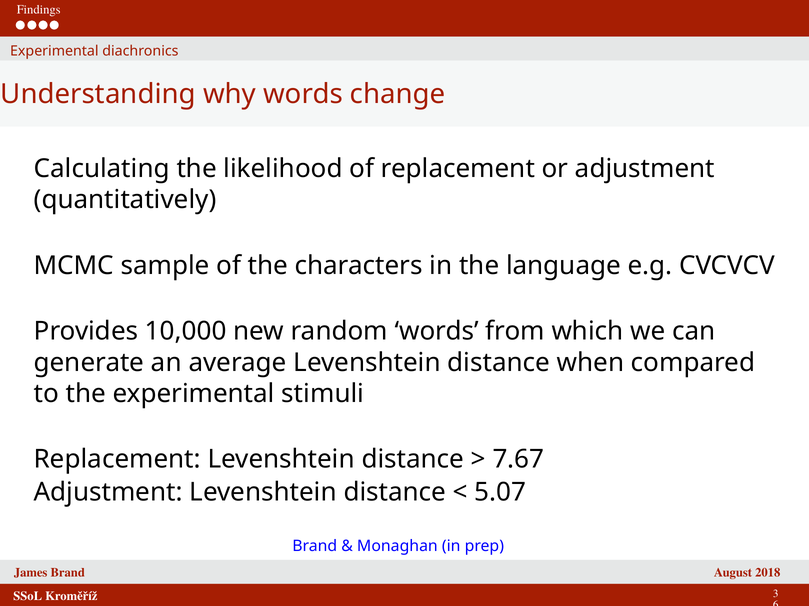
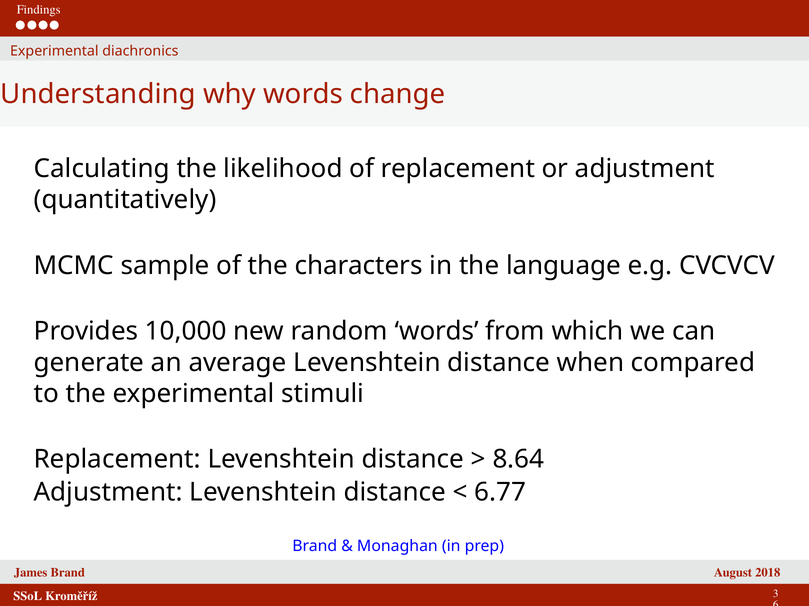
7.67: 7.67 -> 8.64
5.07: 5.07 -> 6.77
